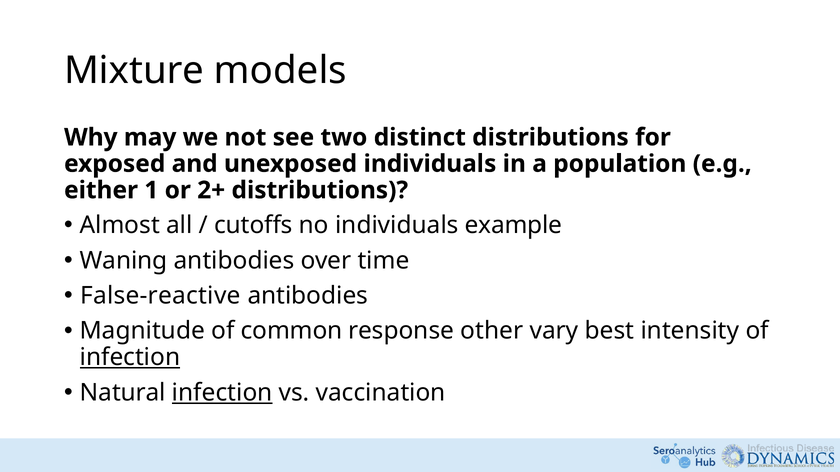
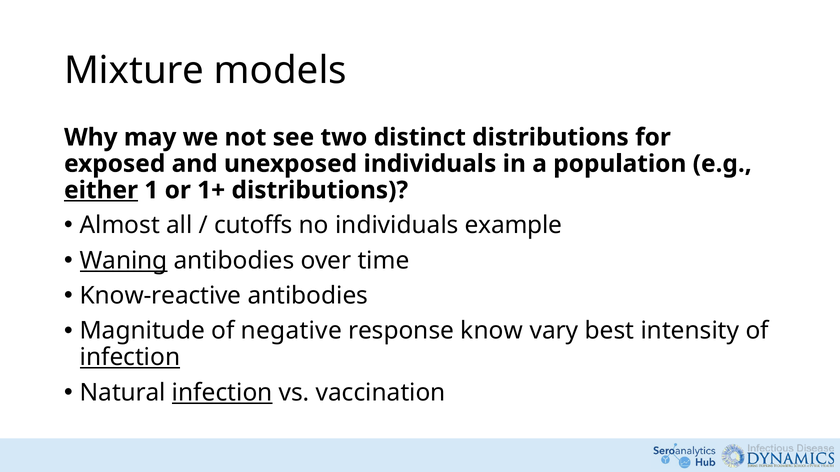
either underline: none -> present
2+: 2+ -> 1+
Waning underline: none -> present
False-reactive: False-reactive -> Know-reactive
common: common -> negative
other: other -> know
